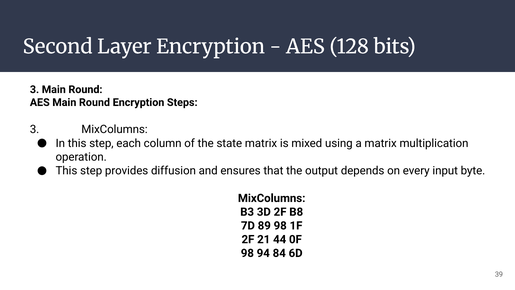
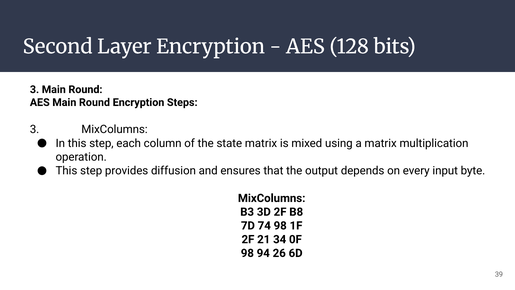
89: 89 -> 74
44: 44 -> 34
84: 84 -> 26
